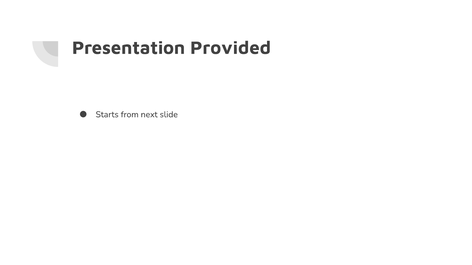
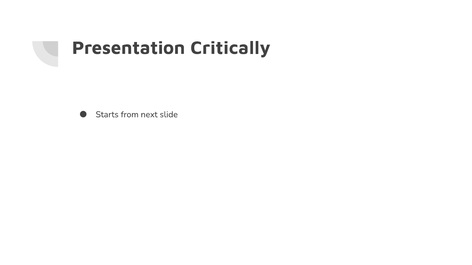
Provided: Provided -> Critically
